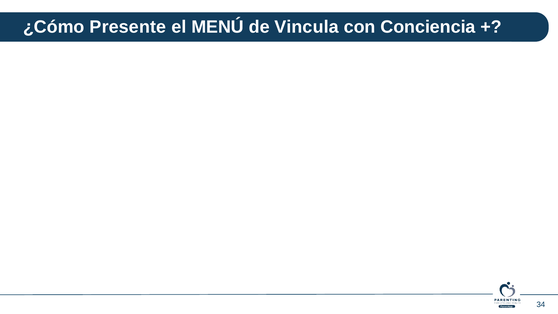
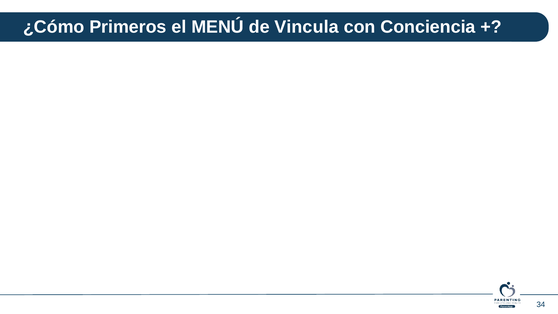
Presente: Presente -> Primeros
